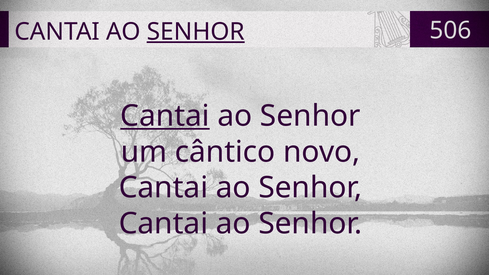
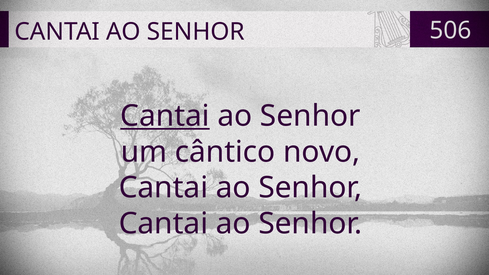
SENHOR at (196, 32) underline: present -> none
